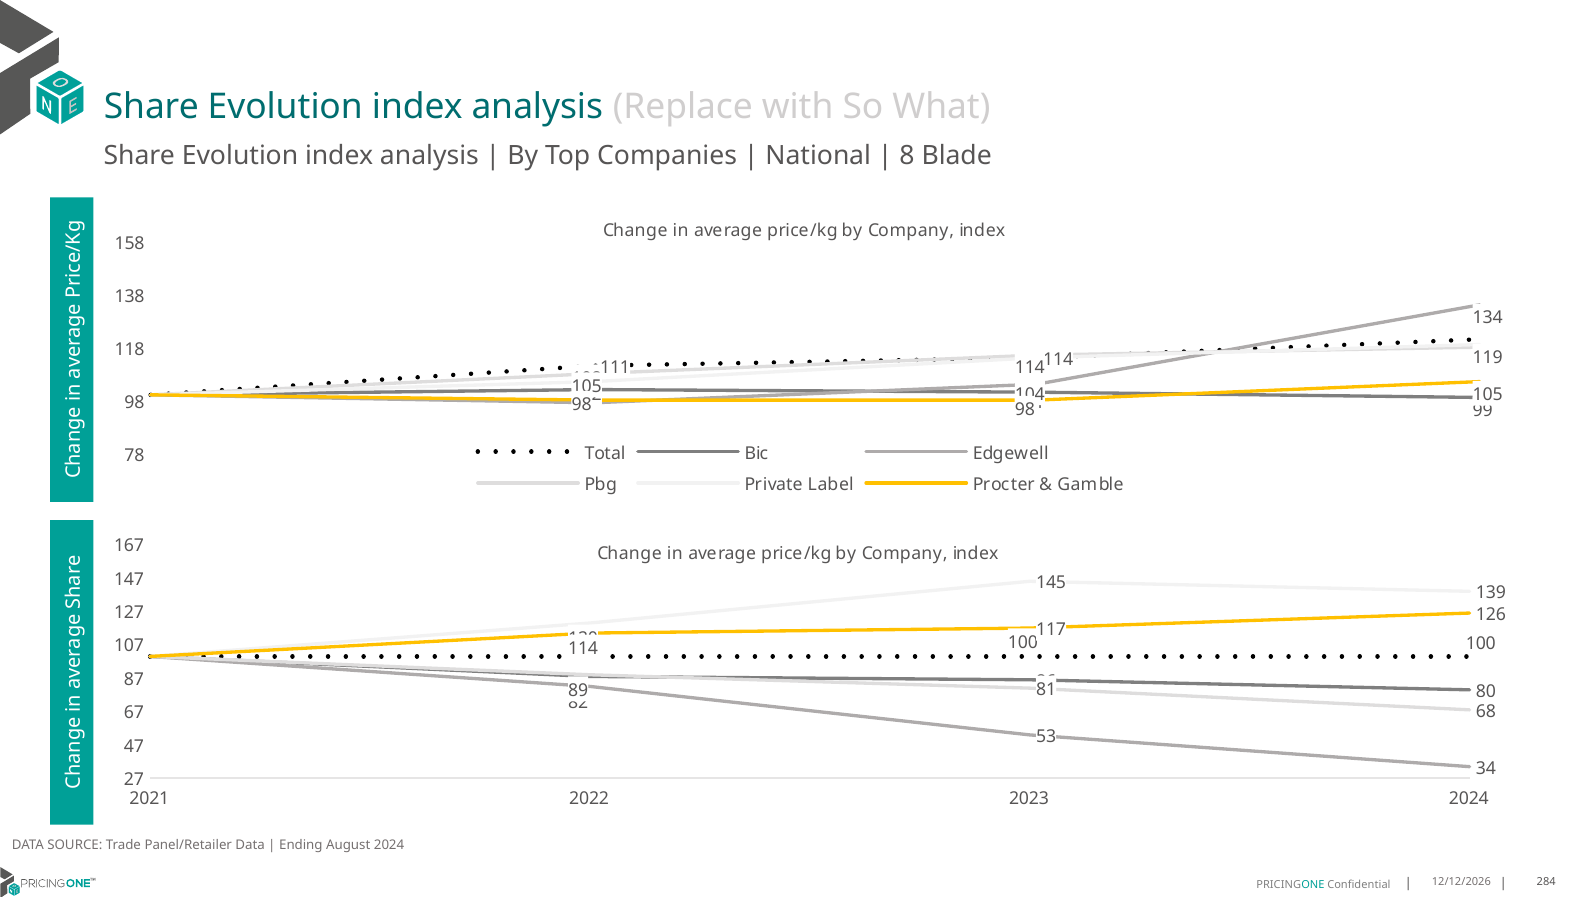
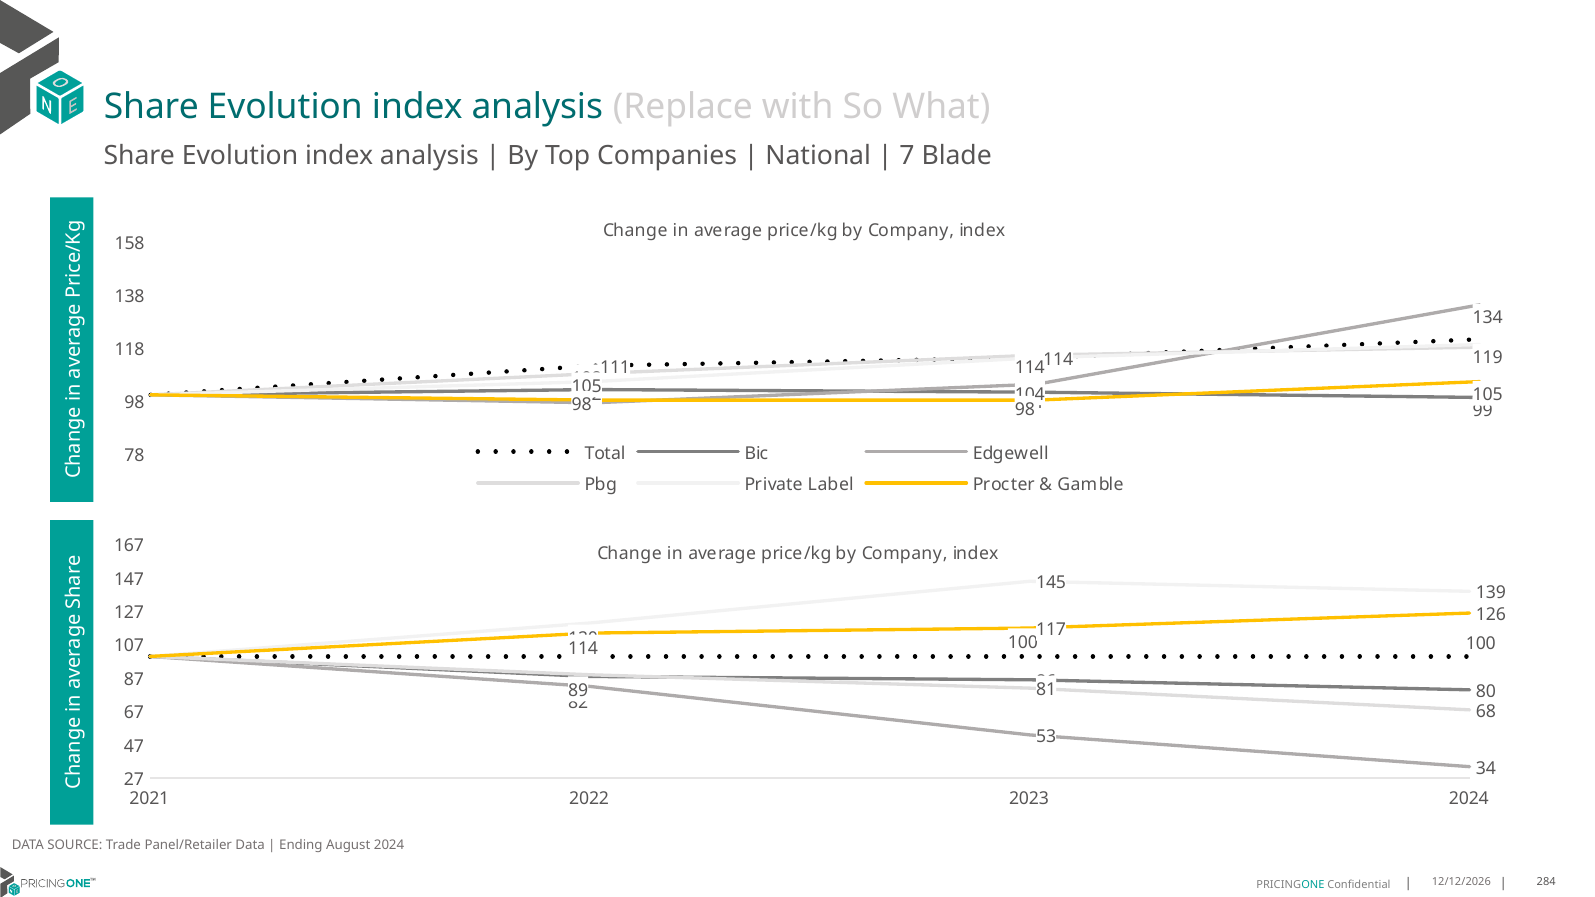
8: 8 -> 7
